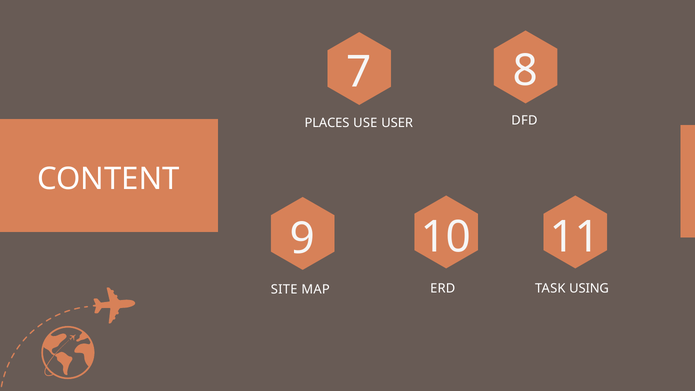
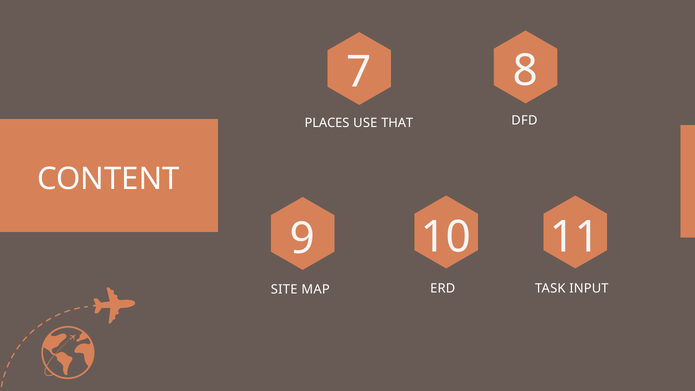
USER: USER -> THAT
USING: USING -> INPUT
